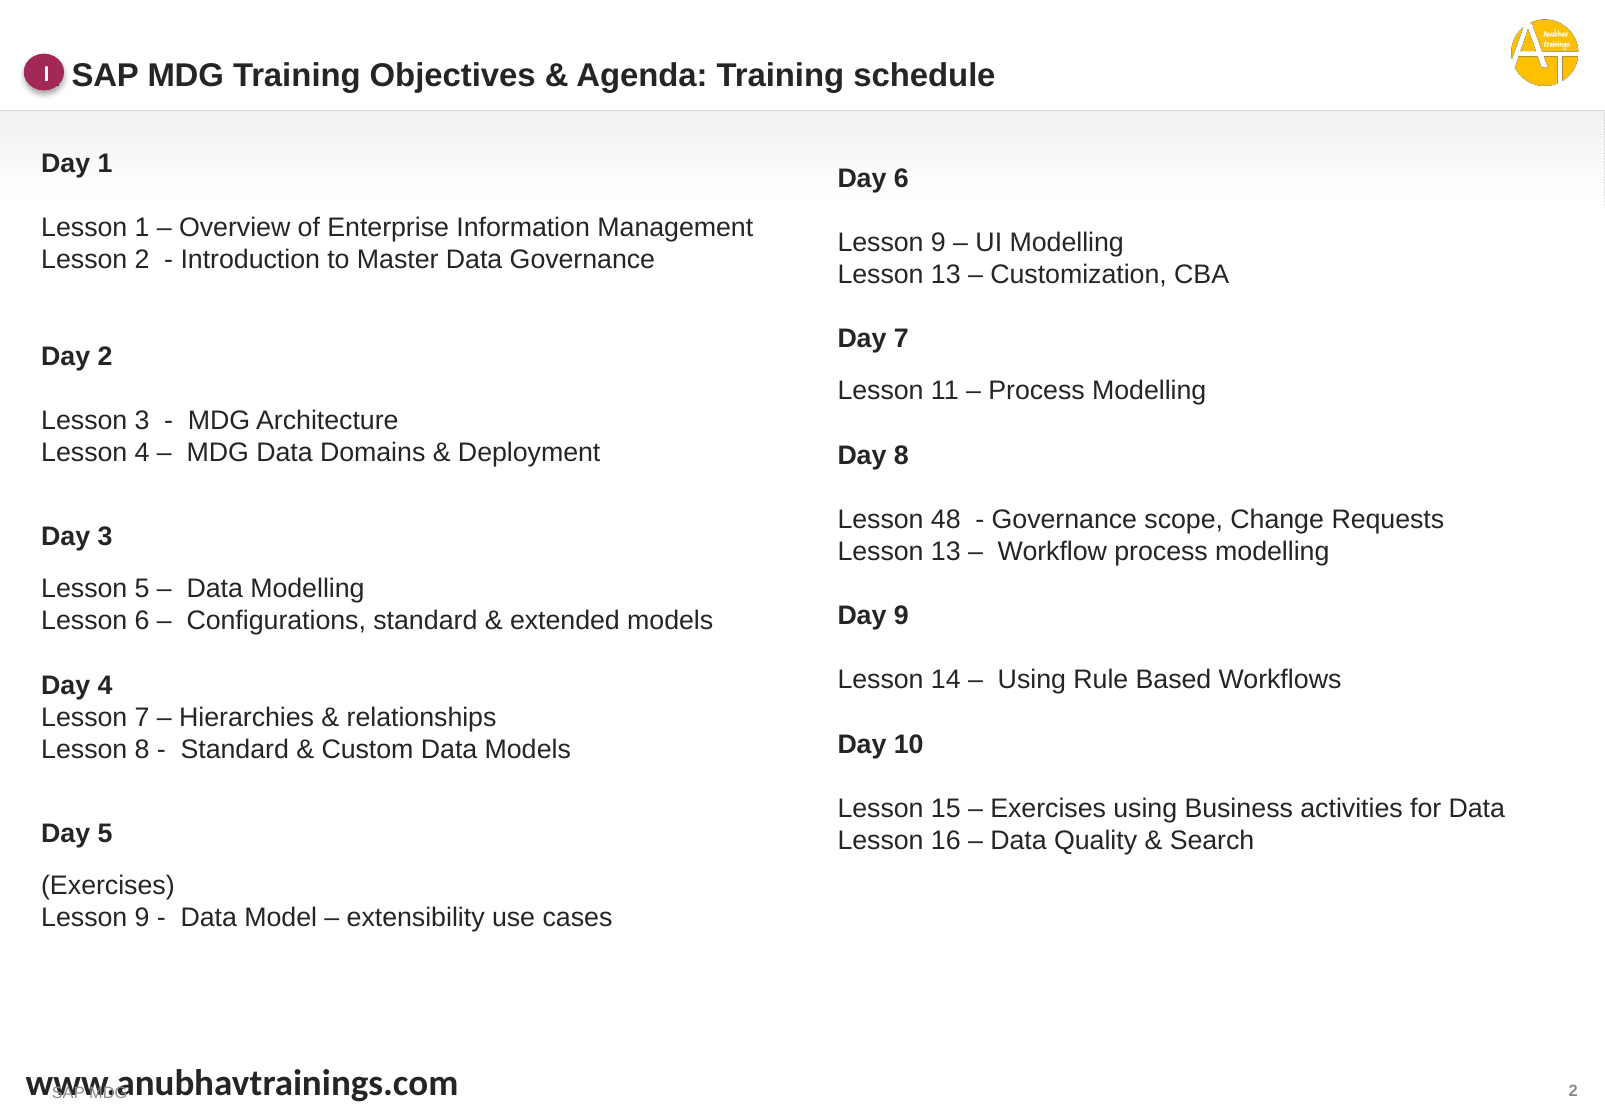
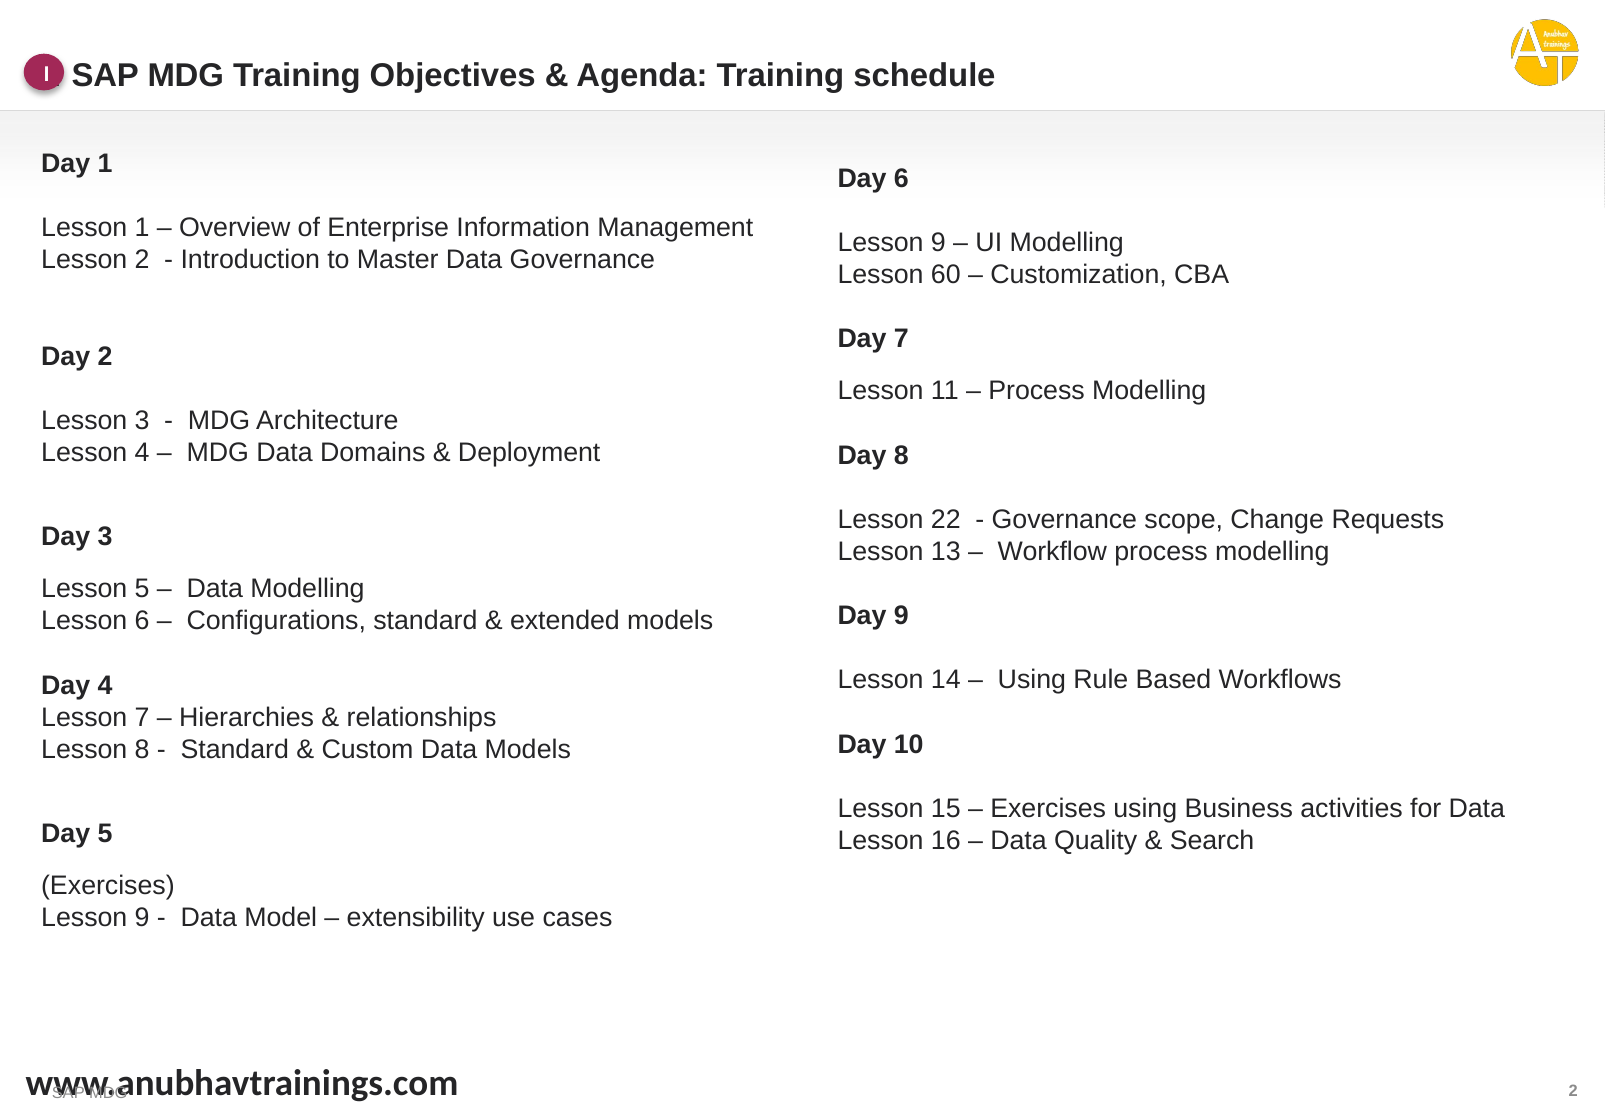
13 at (946, 275): 13 -> 60
48: 48 -> 22
